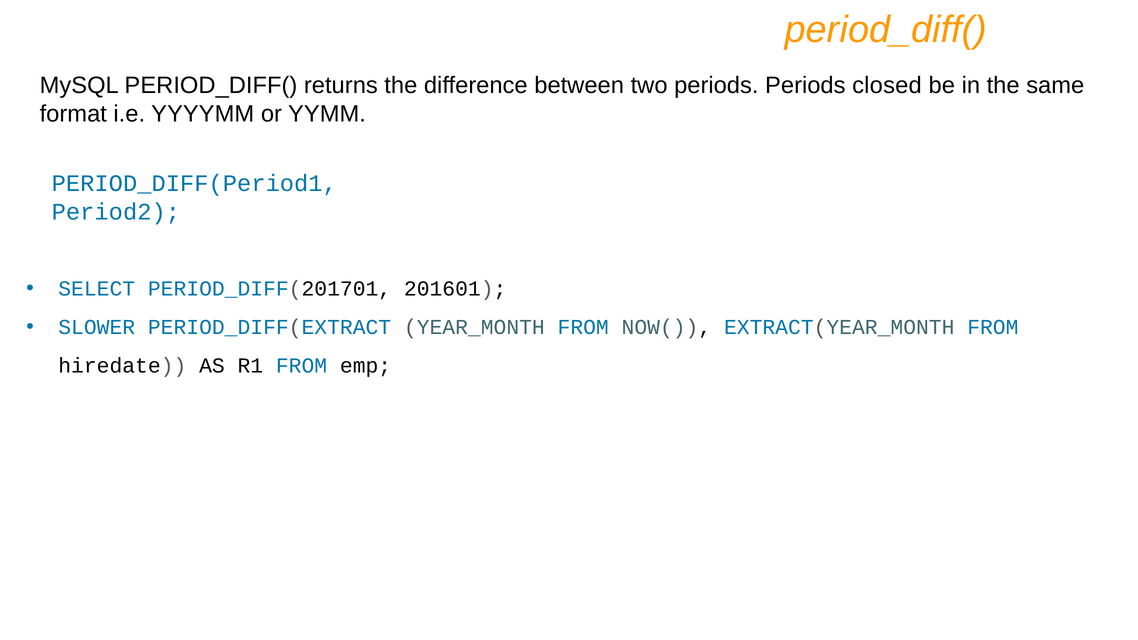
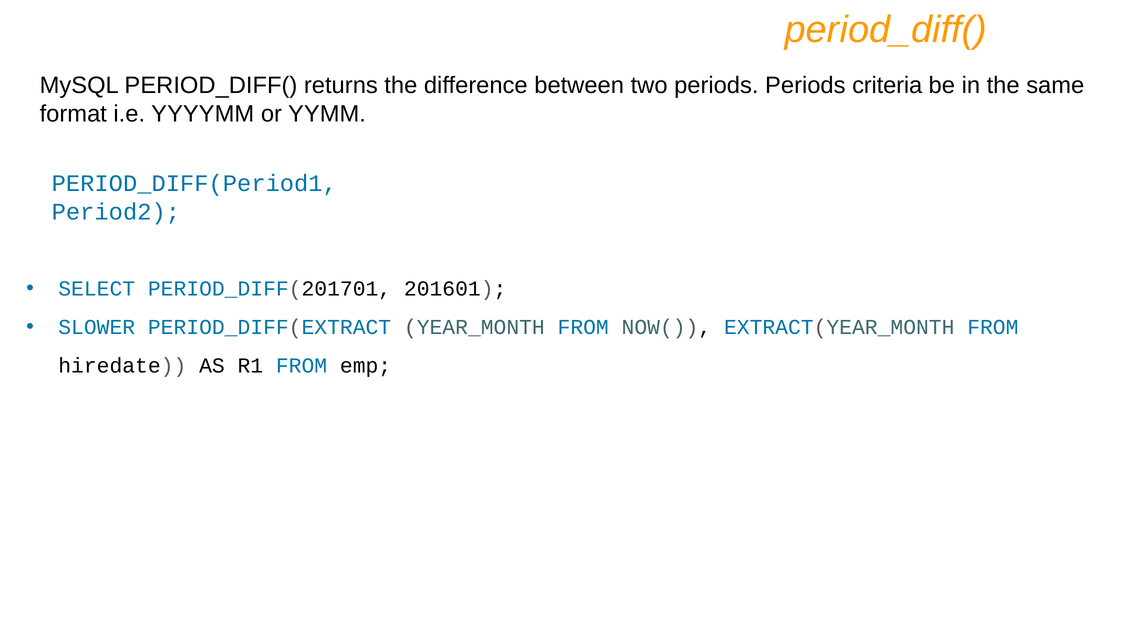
closed: closed -> criteria
